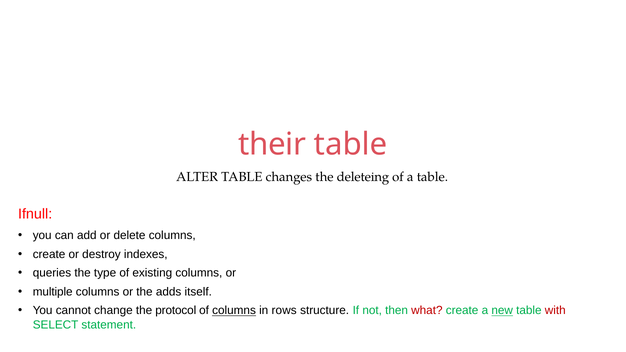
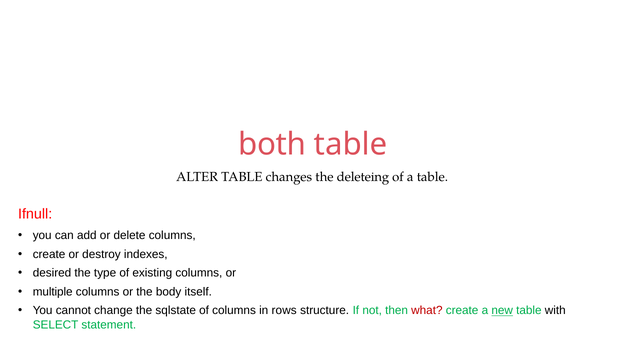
their: their -> both
queries: queries -> desired
adds: adds -> body
protocol: protocol -> sqlstate
columns at (234, 311) underline: present -> none
with colour: red -> black
